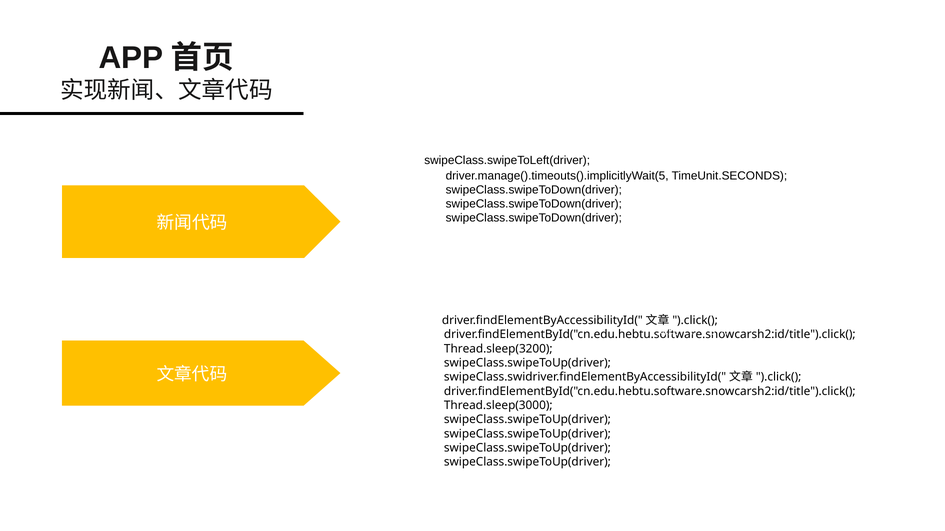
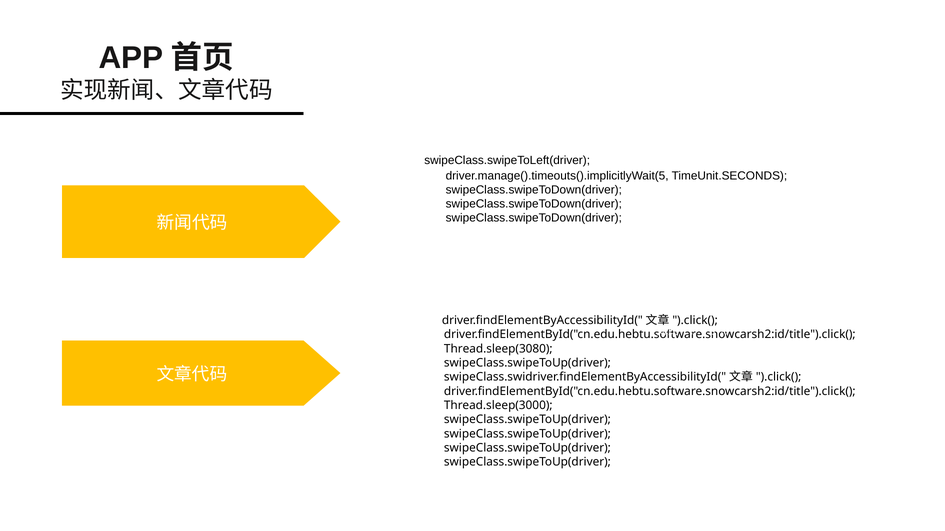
Thread.sleep(3200: Thread.sleep(3200 -> Thread.sleep(3080
